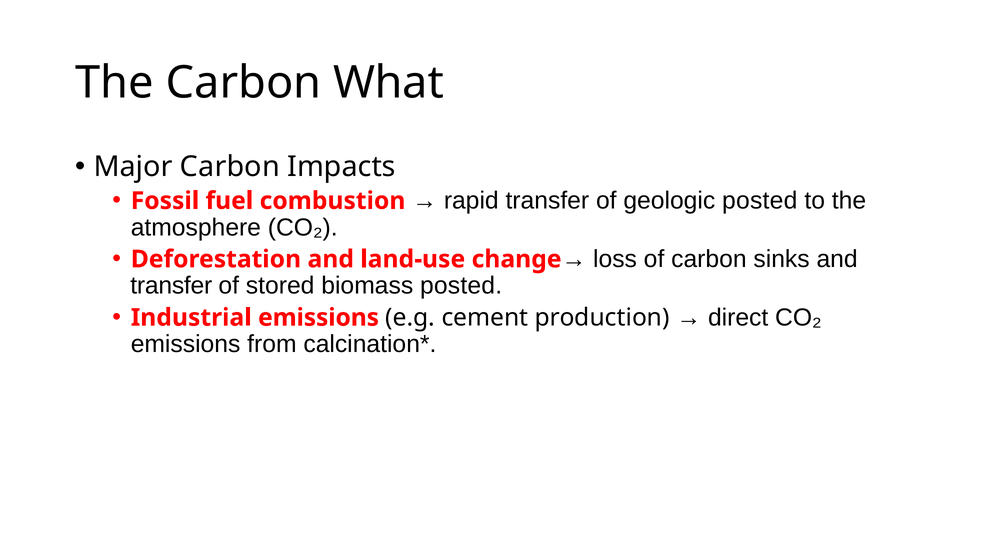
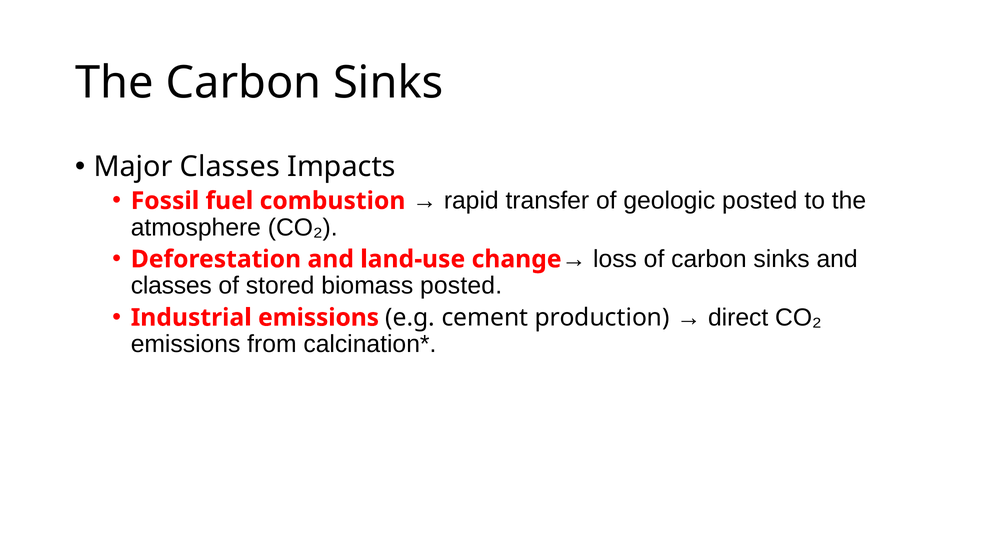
The Carbon What: What -> Sinks
Major Carbon: Carbon -> Classes
transfer at (171, 286): transfer -> classes
